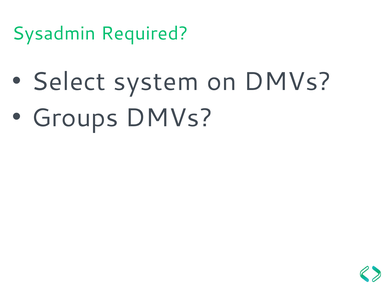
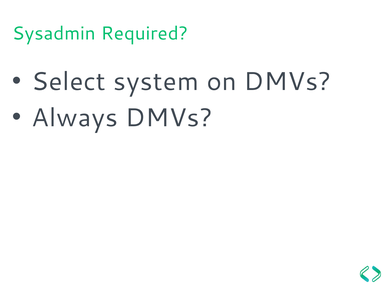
Groups: Groups -> Always
